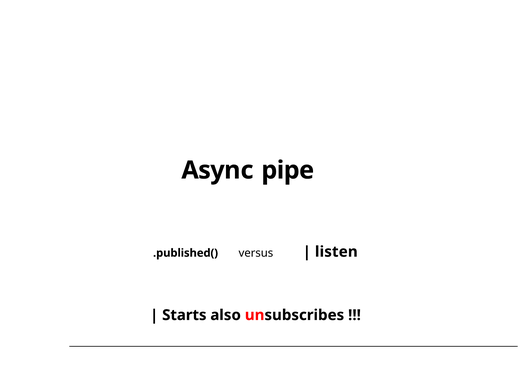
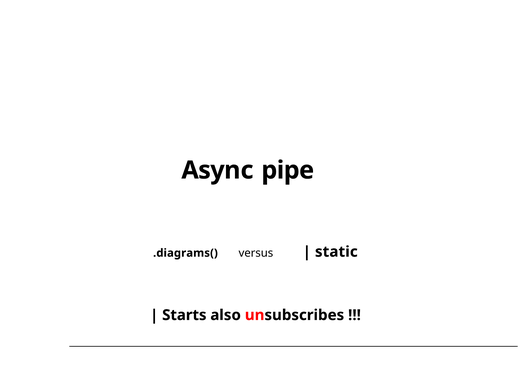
.published(: .published( -> .diagrams(
listen: listen -> static
